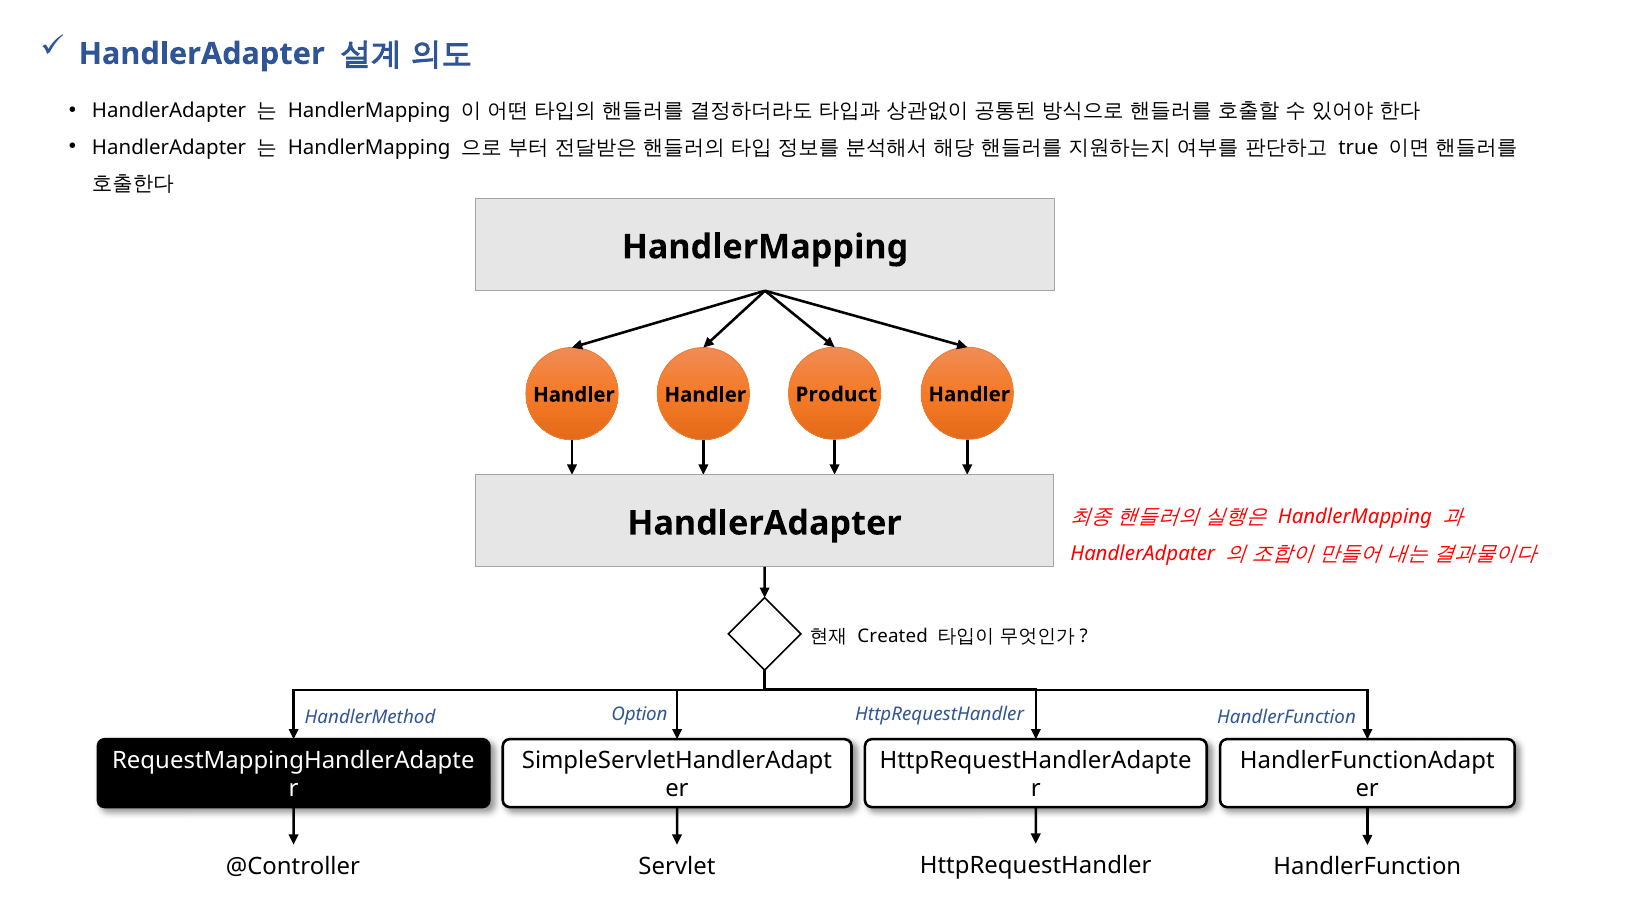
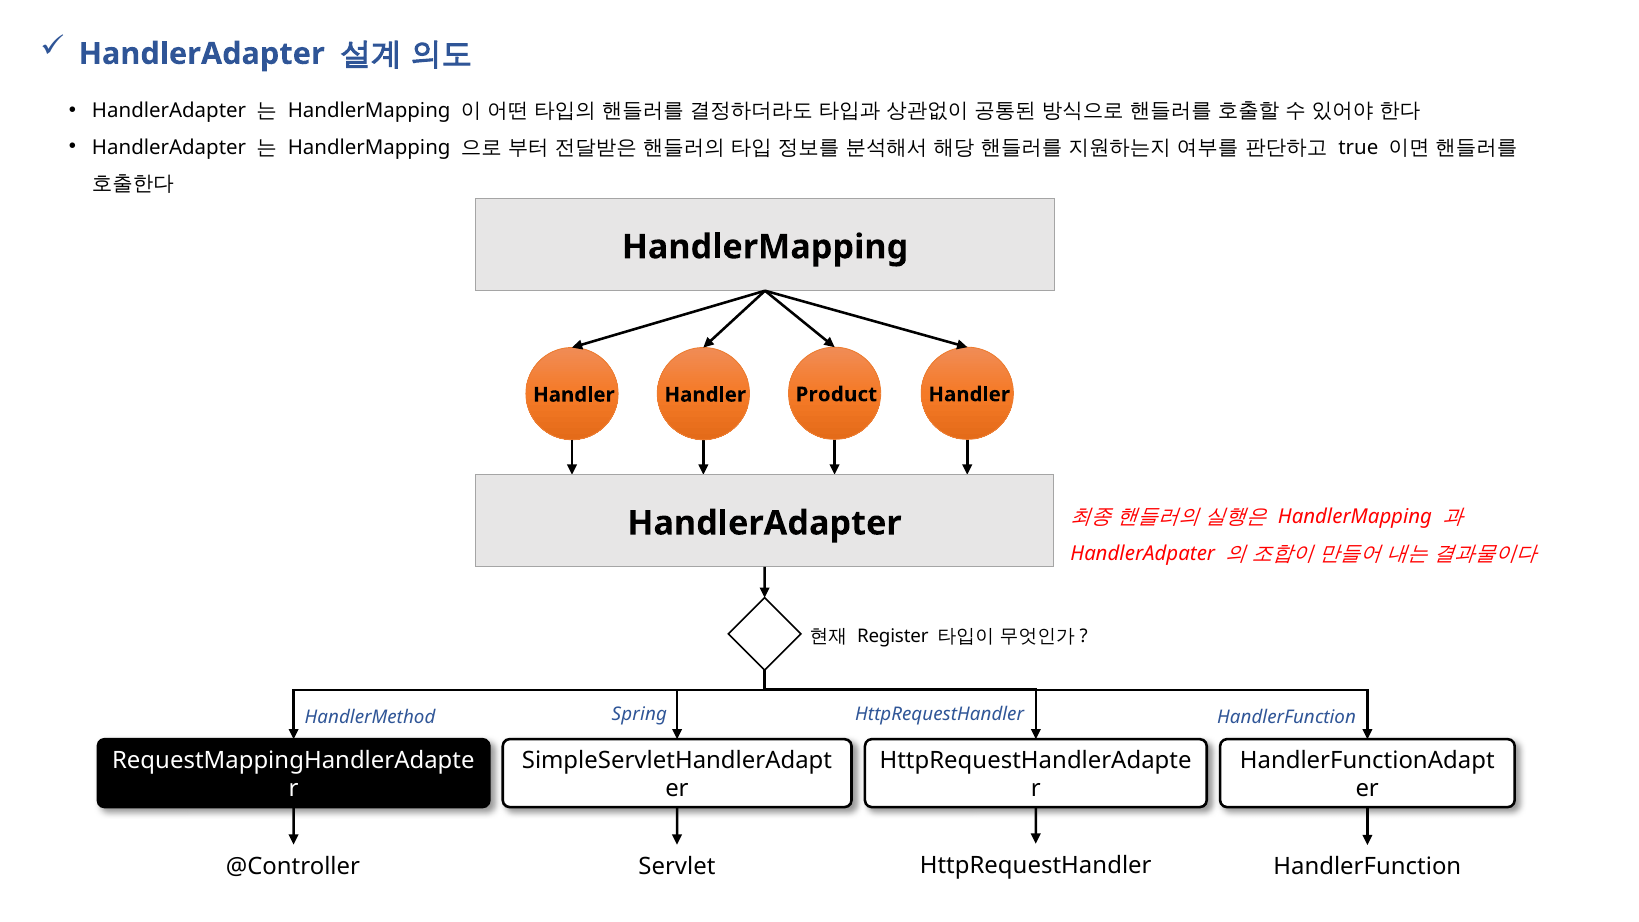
Created: Created -> Register
Option: Option -> Spring
